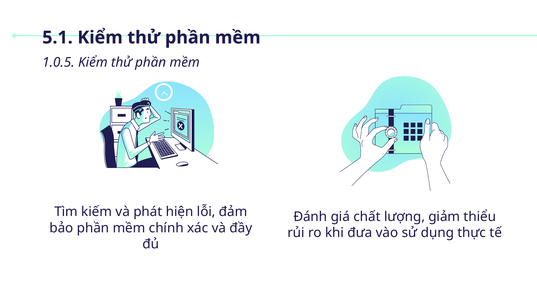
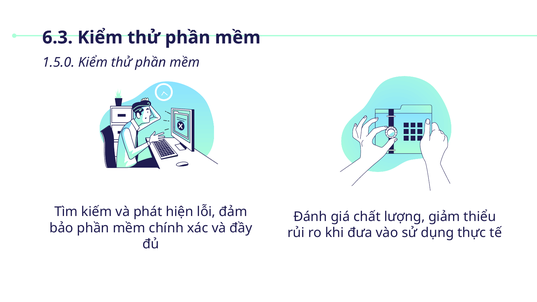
5.1: 5.1 -> 6.3
1.0.5: 1.0.5 -> 1.5.0
